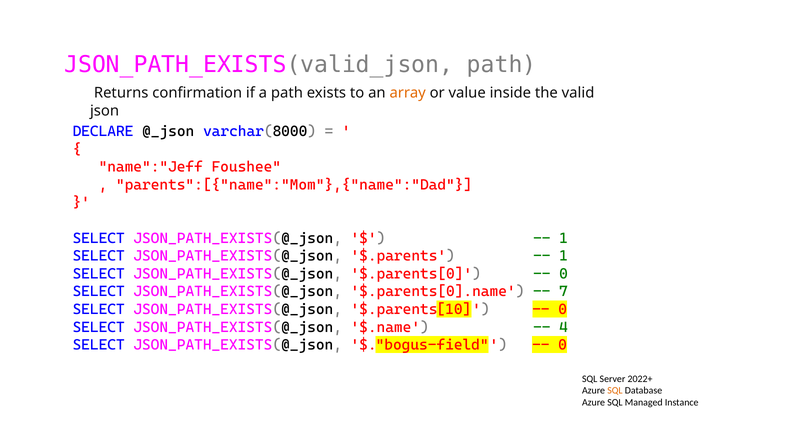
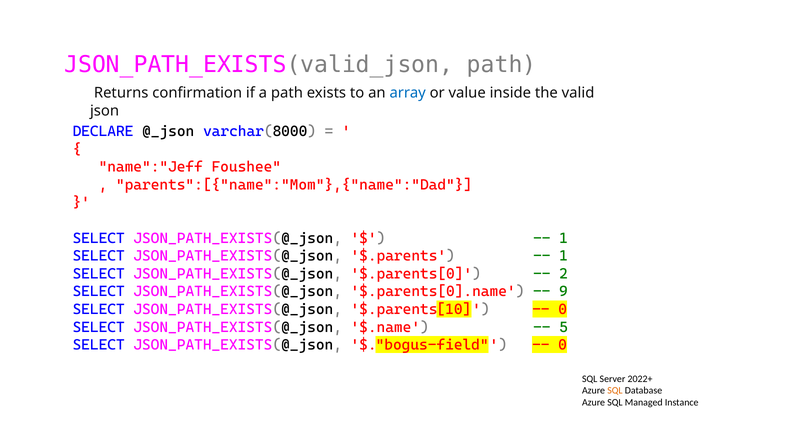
array colour: orange -> blue
0 at (563, 274): 0 -> 2
7: 7 -> 9
4: 4 -> 5
